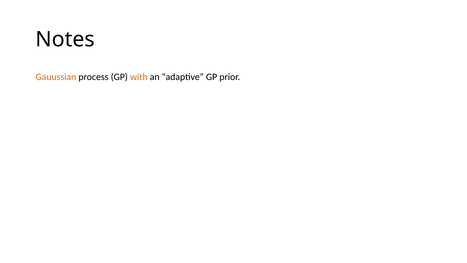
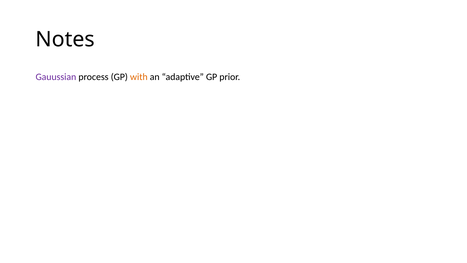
Gauussian colour: orange -> purple
